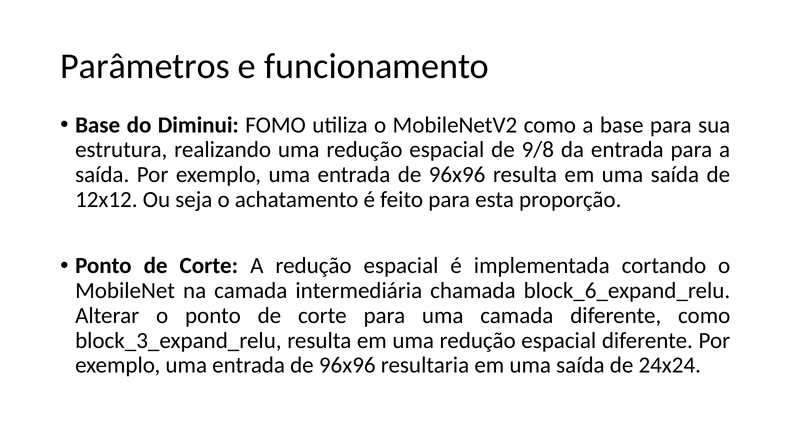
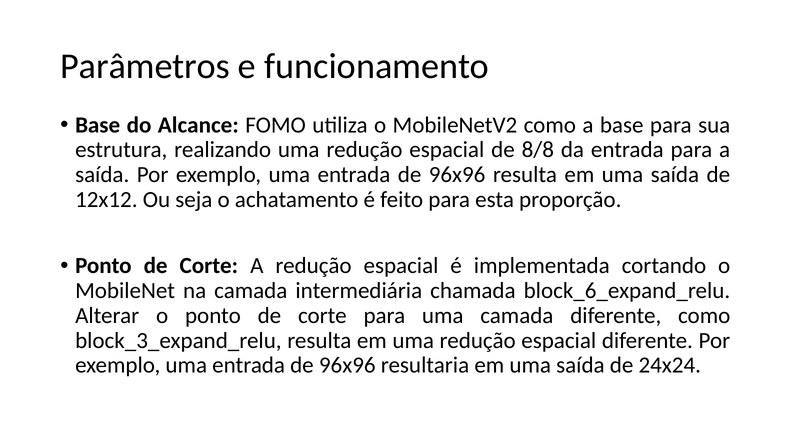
Diminui: Diminui -> Alcance
9/8: 9/8 -> 8/8
